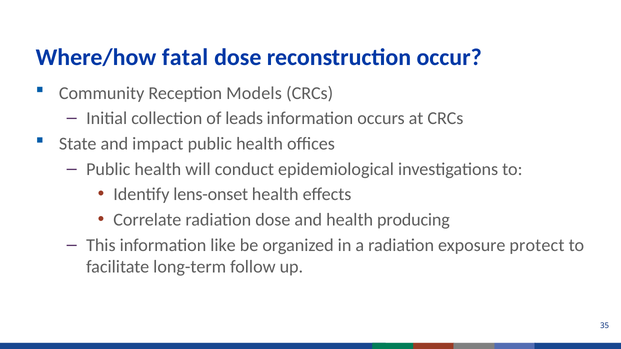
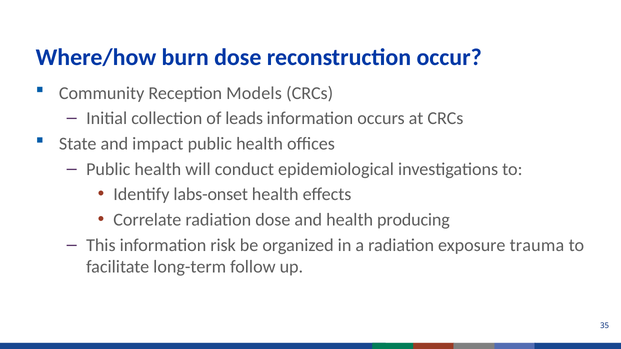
fatal: fatal -> burn
lens-onset: lens-onset -> labs-onset
like: like -> risk
protect: protect -> trauma
